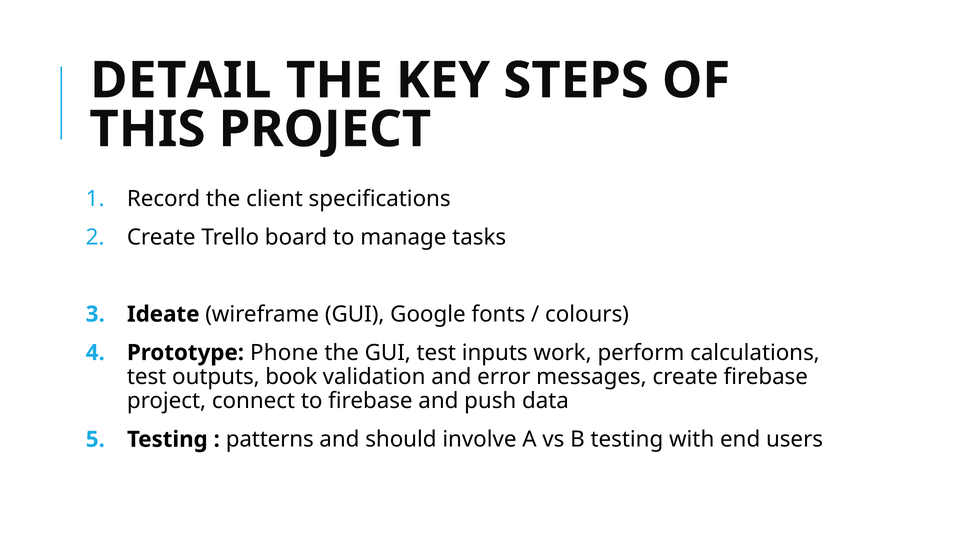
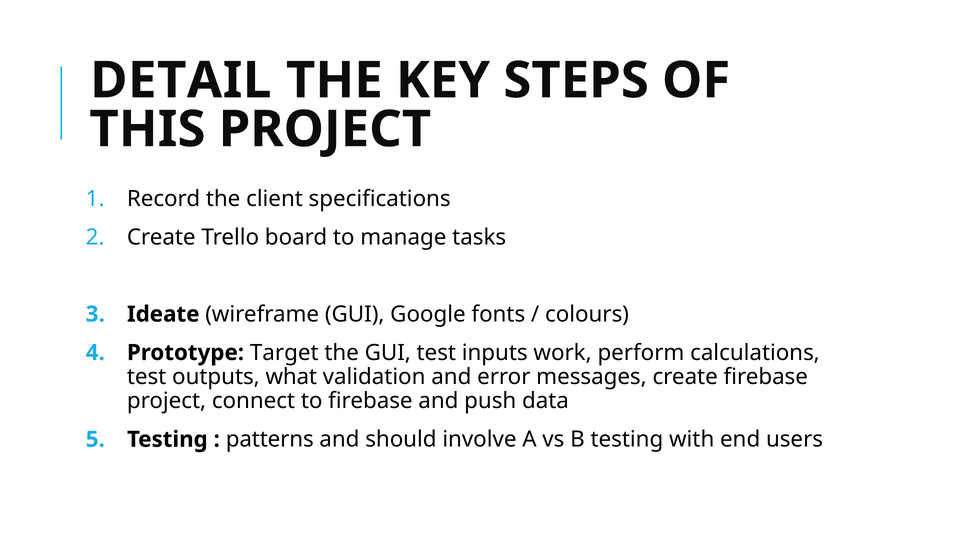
Phone: Phone -> Target
book: book -> what
